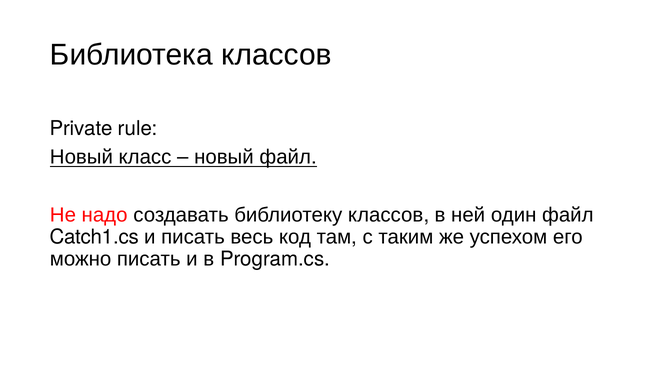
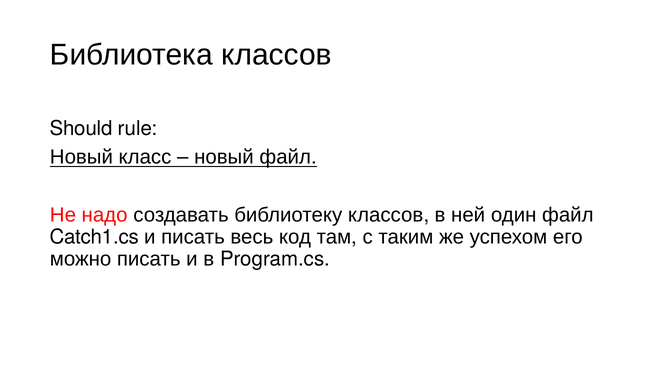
Private: Private -> Should
